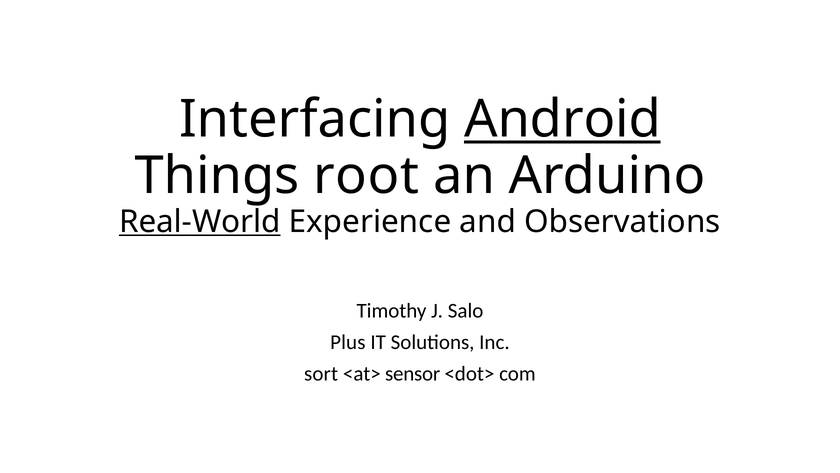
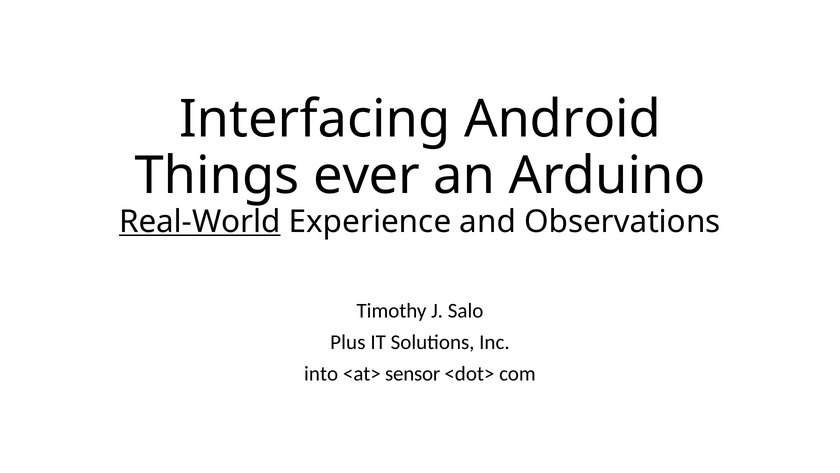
Android underline: present -> none
root: root -> ever
sort: sort -> into
